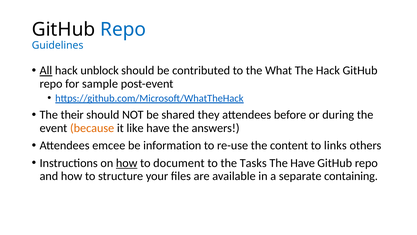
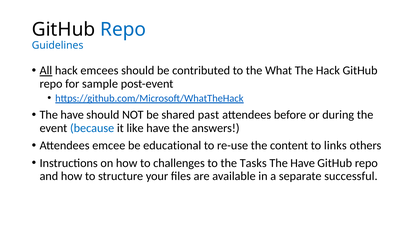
unblock: unblock -> emcees
their at (72, 115): their -> have
they: they -> past
because colour: orange -> blue
information: information -> educational
how at (127, 163) underline: present -> none
document: document -> challenges
containing: containing -> successful
